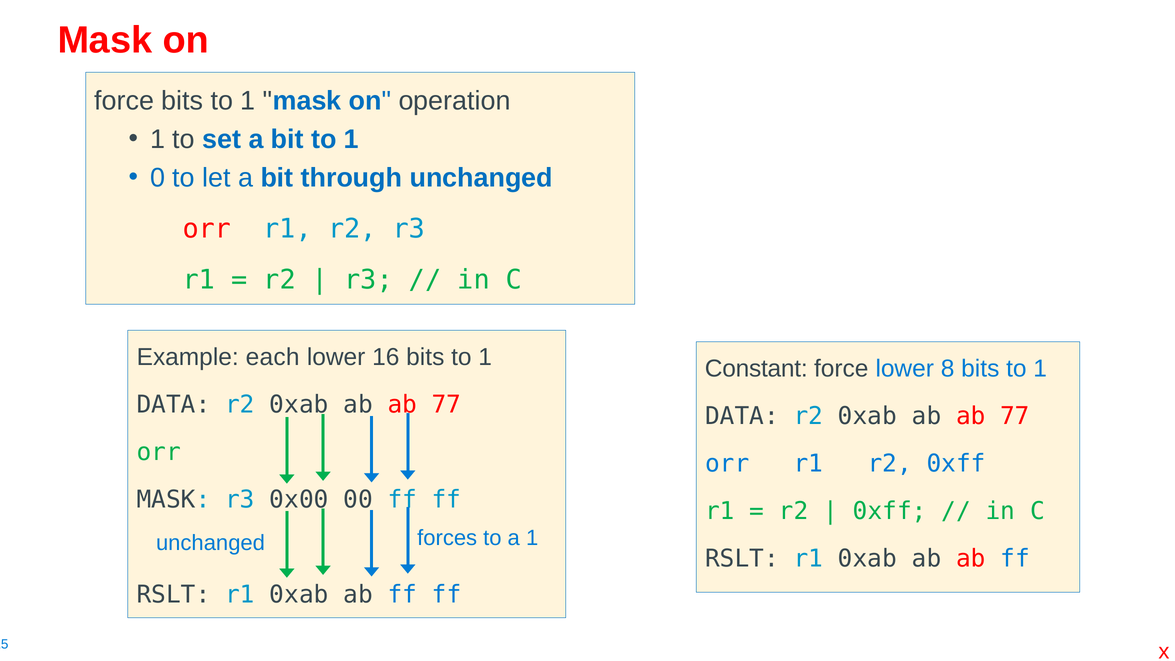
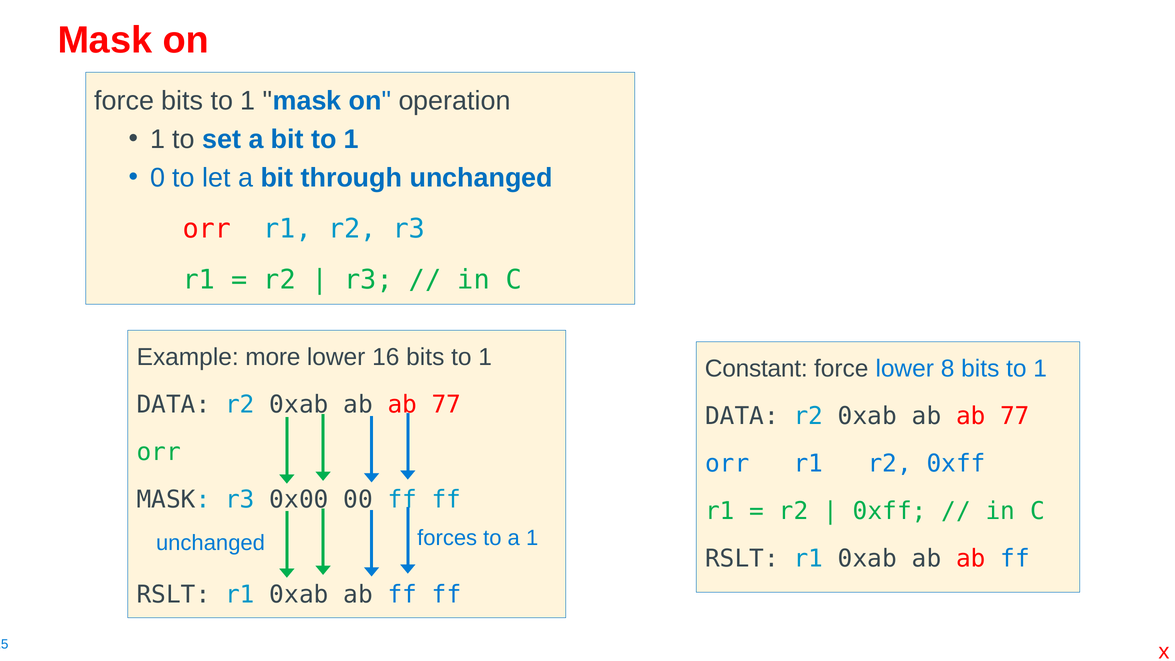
each: each -> more
